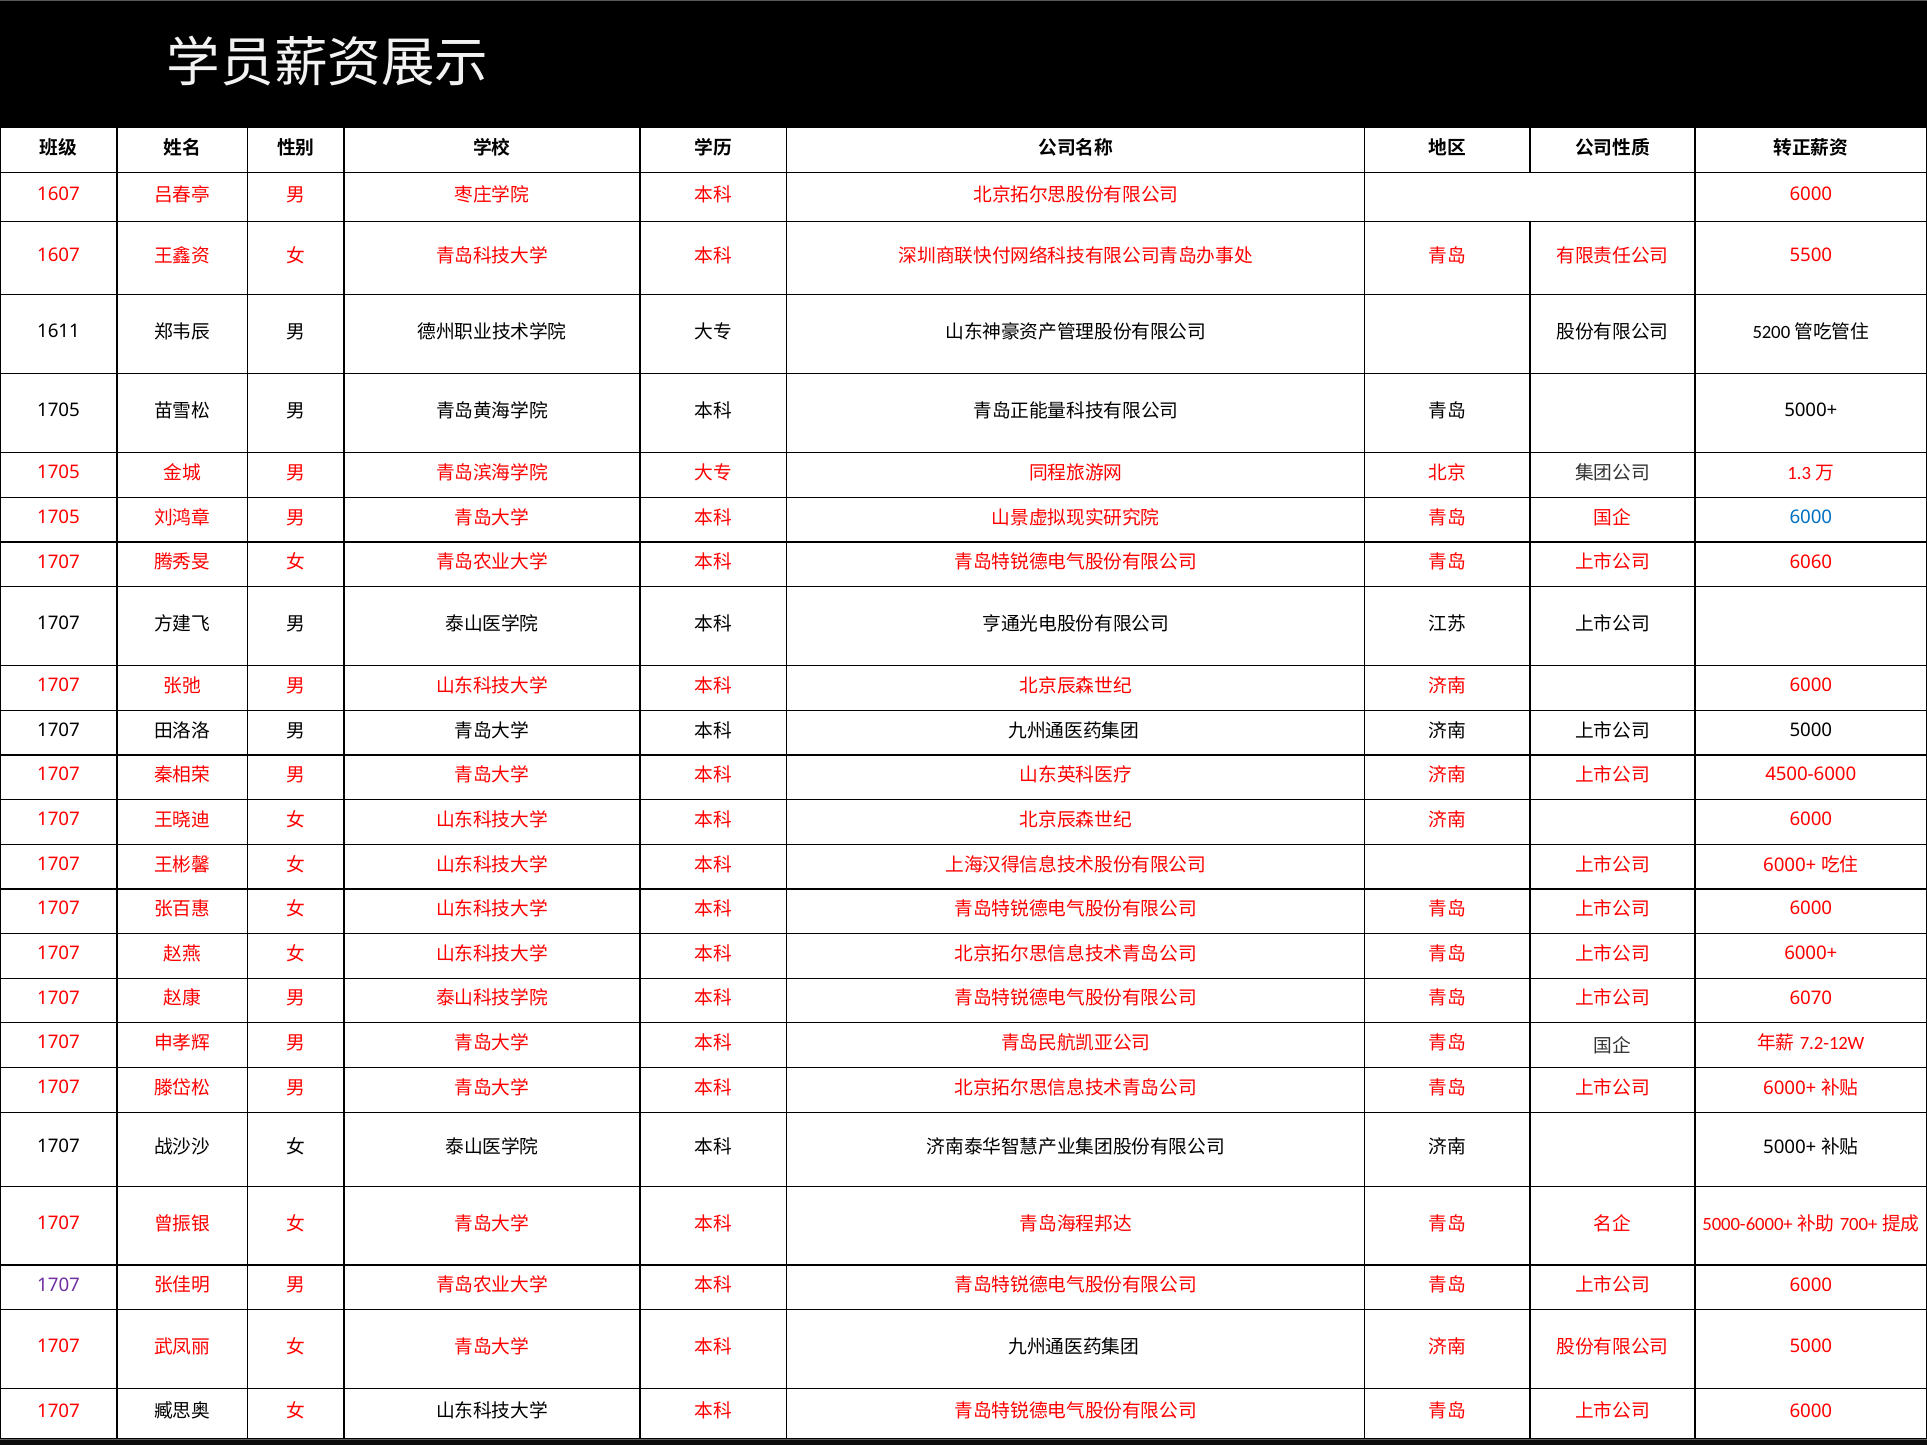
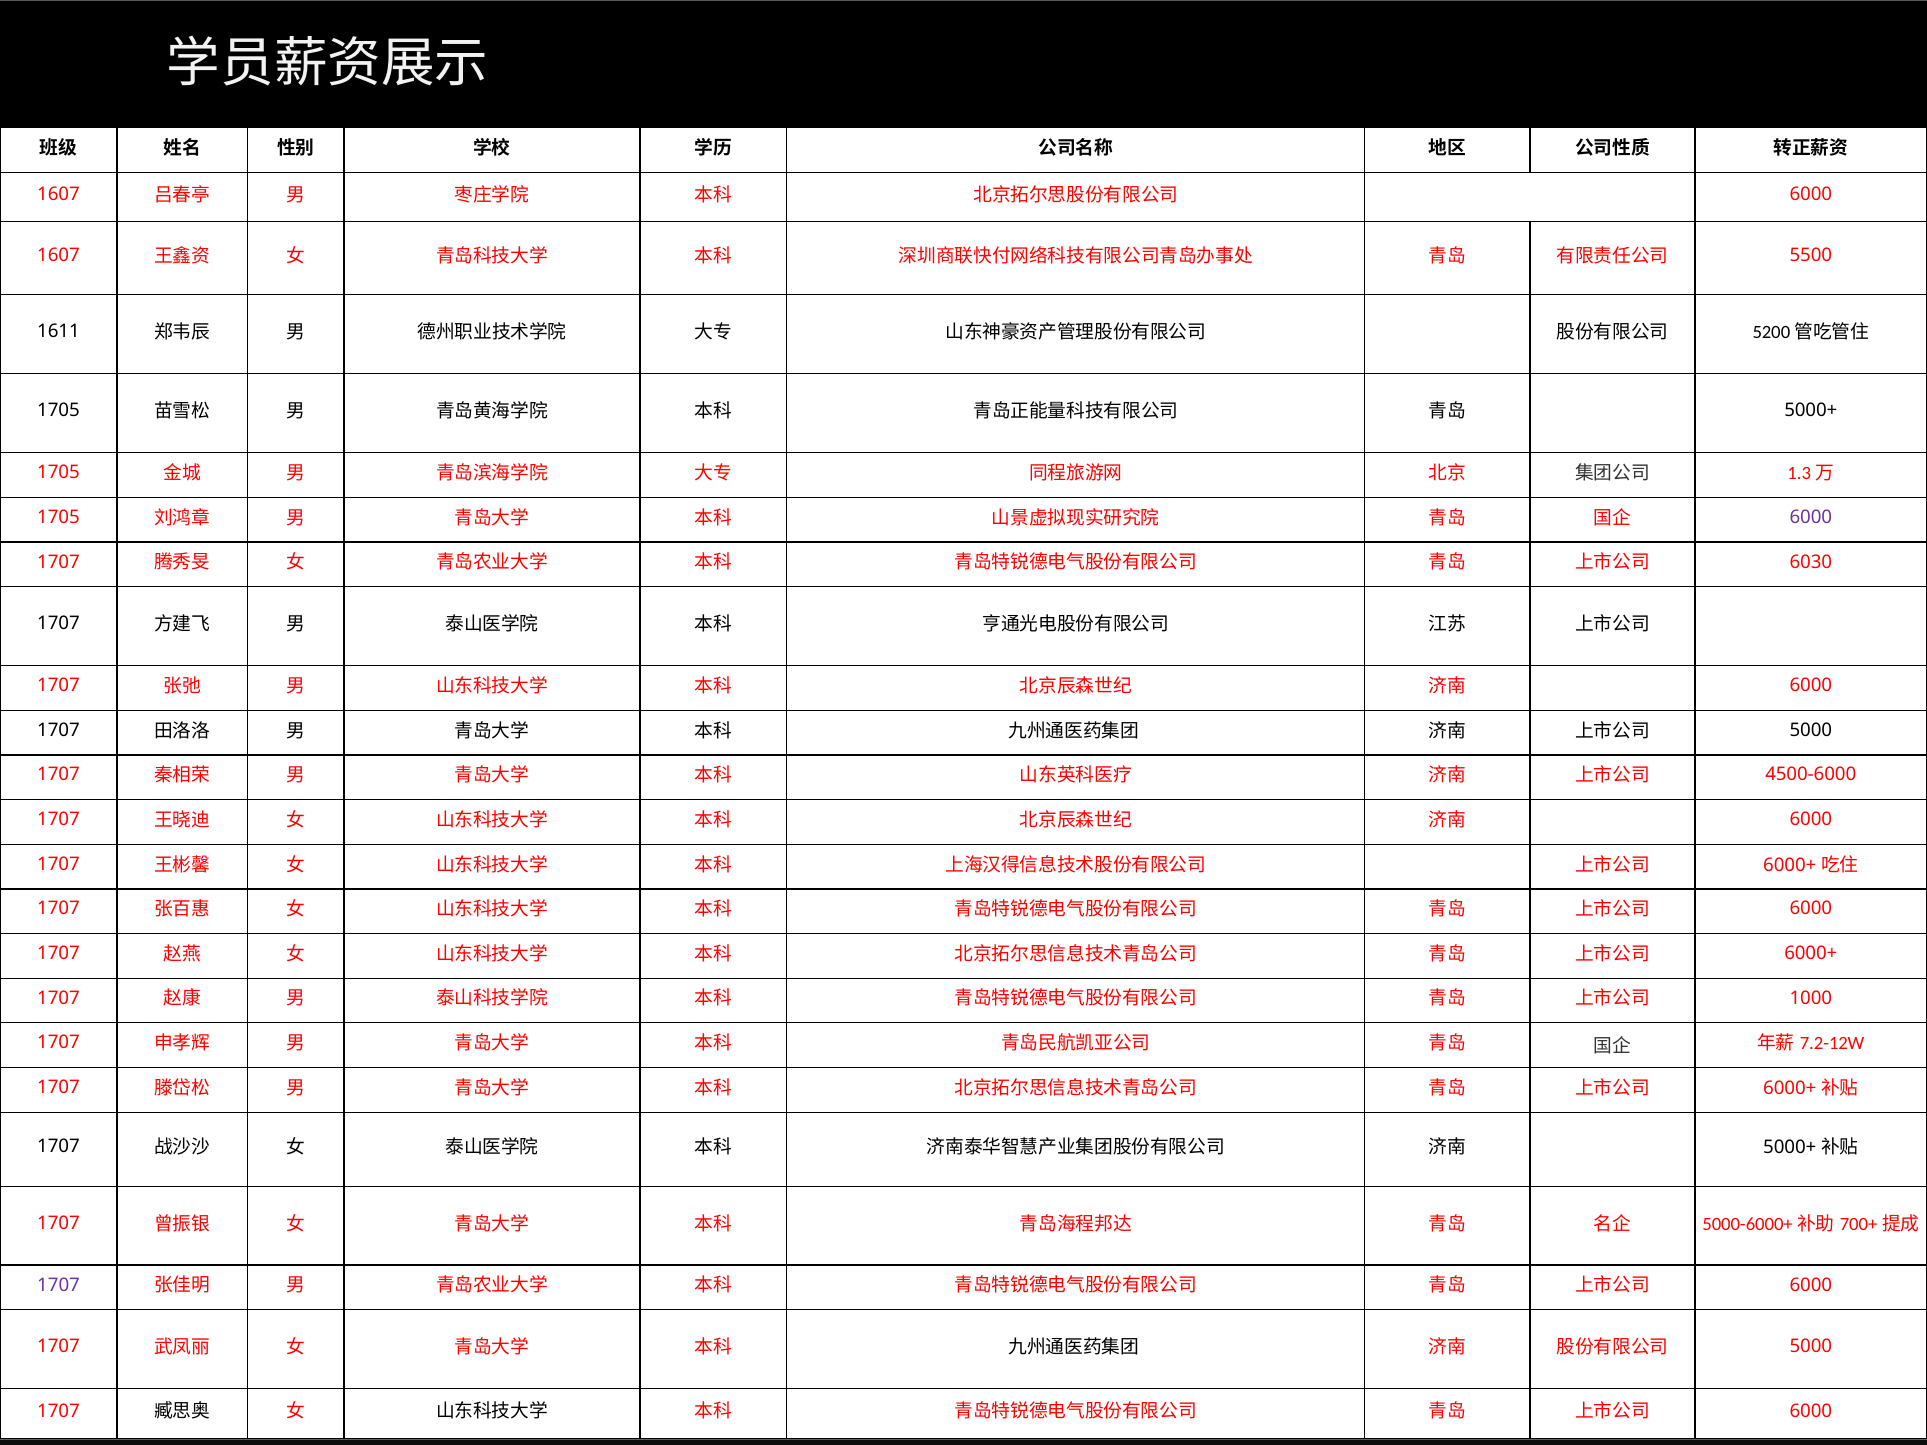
6000 at (1811, 517) colour: blue -> purple
6060: 6060 -> 6030
6070: 6070 -> 1000
